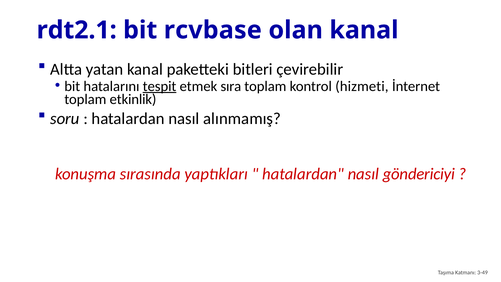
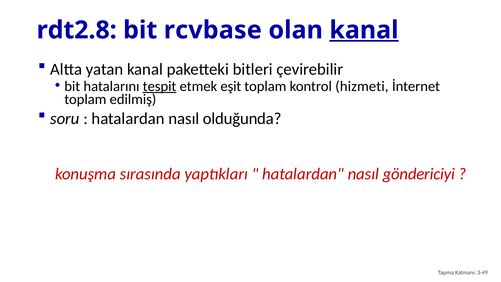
rdt2.1: rdt2.1 -> rdt2.8
kanal at (364, 30) underline: none -> present
sıra: sıra -> eşit
etkinlik: etkinlik -> edilmiş
alınmamış: alınmamış -> olduğunda
